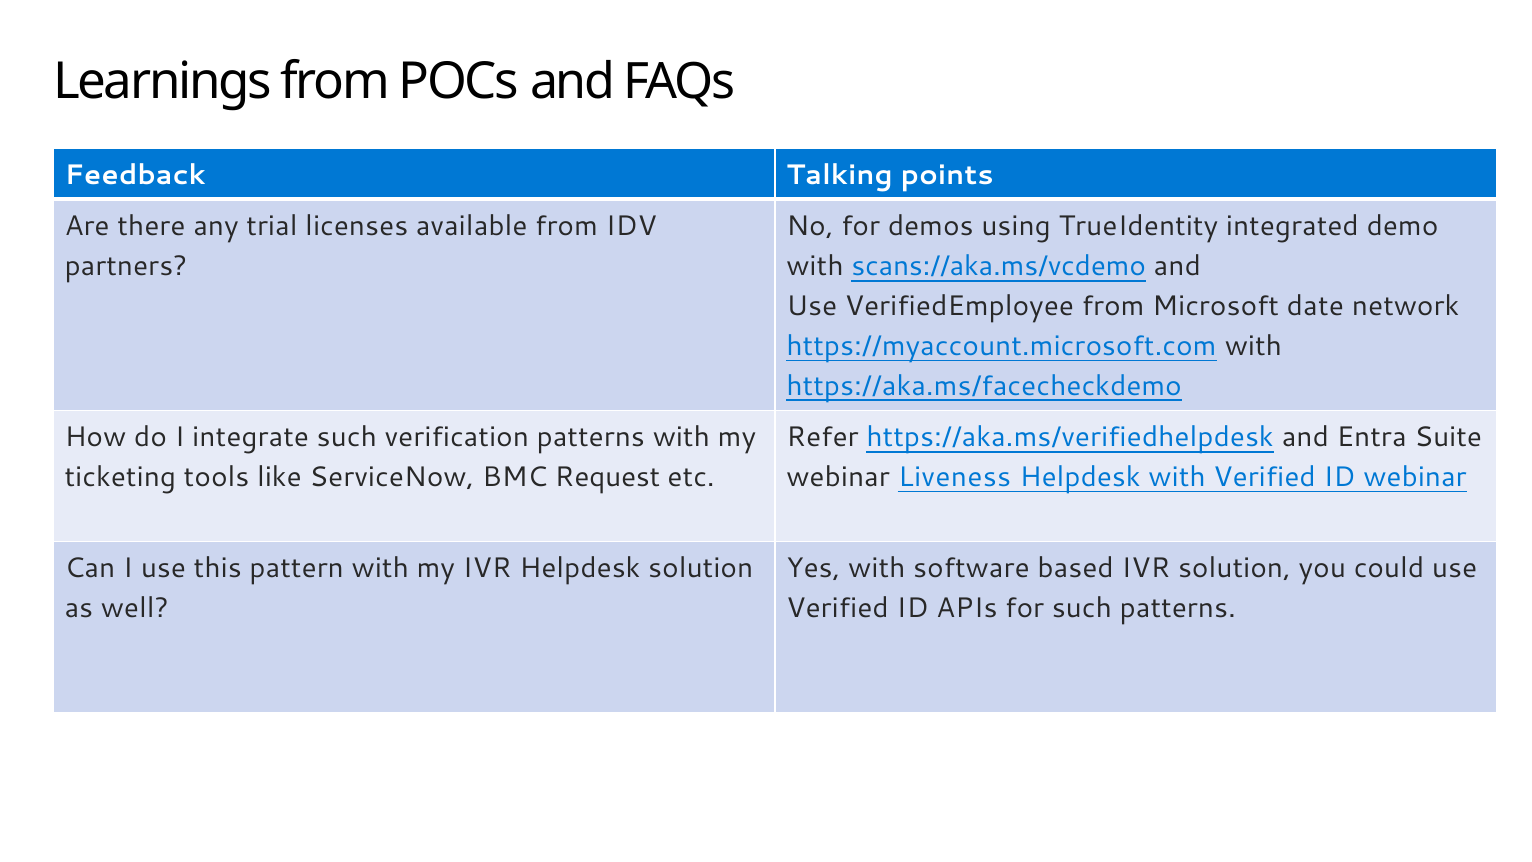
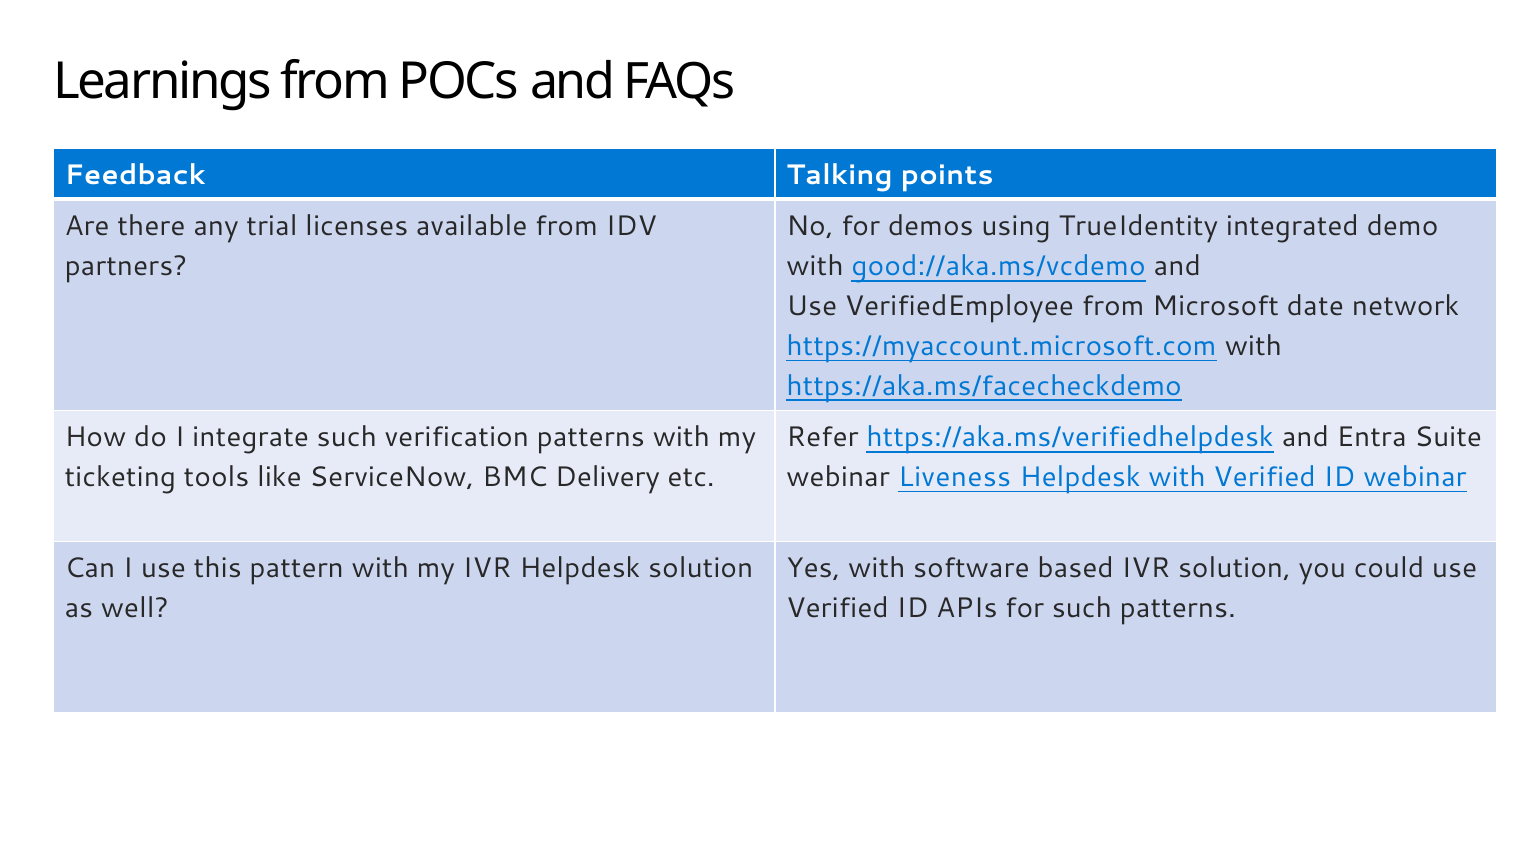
scans://aka.ms/vcdemo: scans://aka.ms/vcdemo -> good://aka.ms/vcdemo
Request: Request -> Delivery
